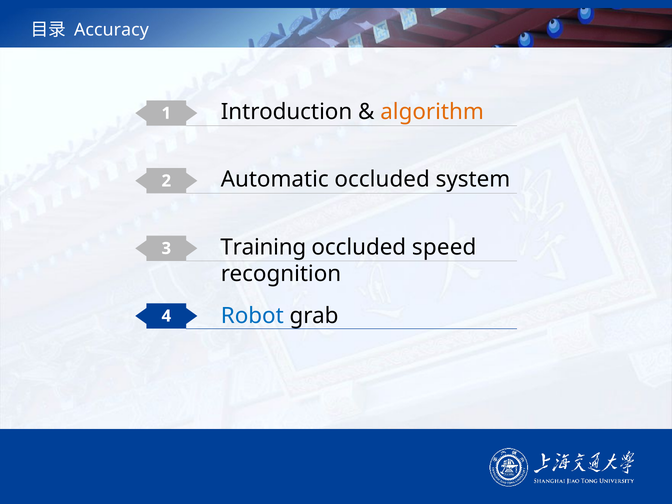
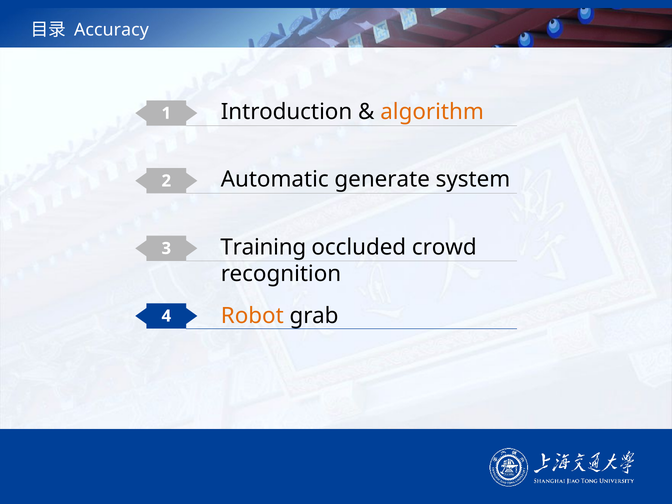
Automatic occluded: occluded -> generate
speed: speed -> crowd
Robot colour: blue -> orange
